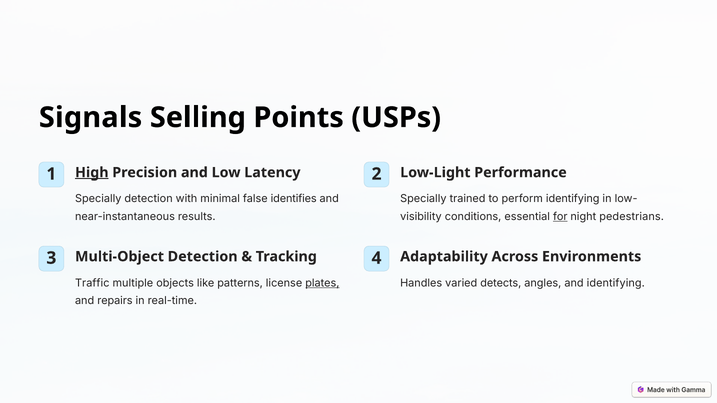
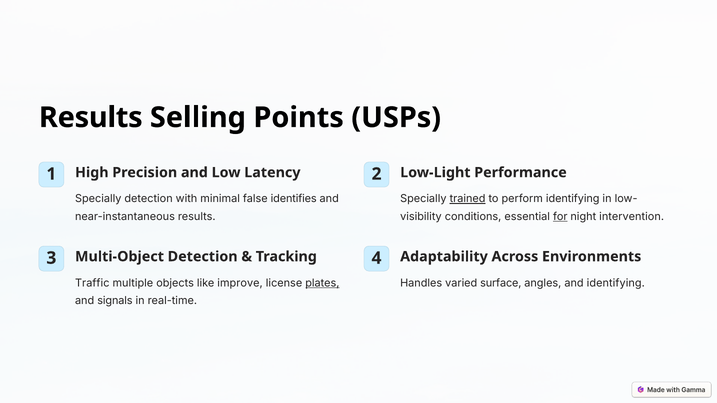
Signals at (91, 118): Signals -> Results
High underline: present -> none
trained underline: none -> present
pedestrians: pedestrians -> intervention
patterns: patterns -> improve
detects: detects -> surface
repairs: repairs -> signals
